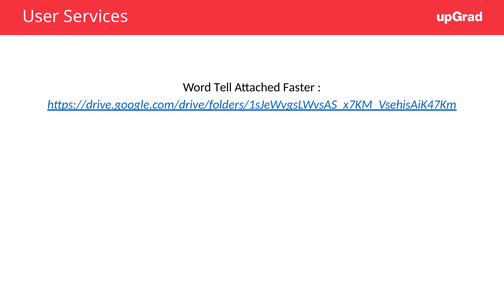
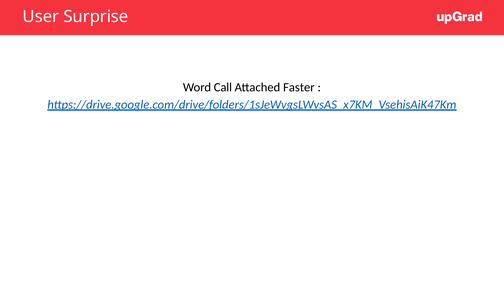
Services: Services -> Surprise
Tell: Tell -> Call
